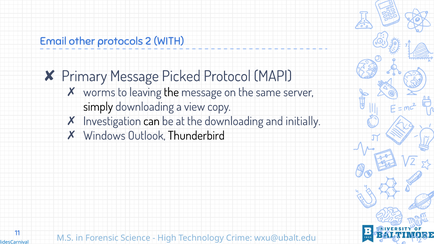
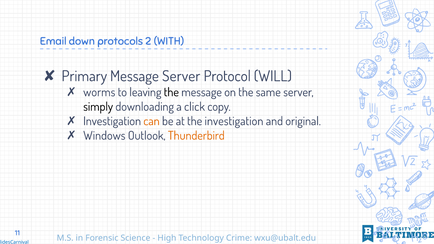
other: other -> down
Message Picked: Picked -> Server
MAPI: MAPI -> WILL
view: view -> click
can colour: black -> orange
the downloading: downloading -> investigation
initially: initially -> original
Thunderbird colour: black -> orange
